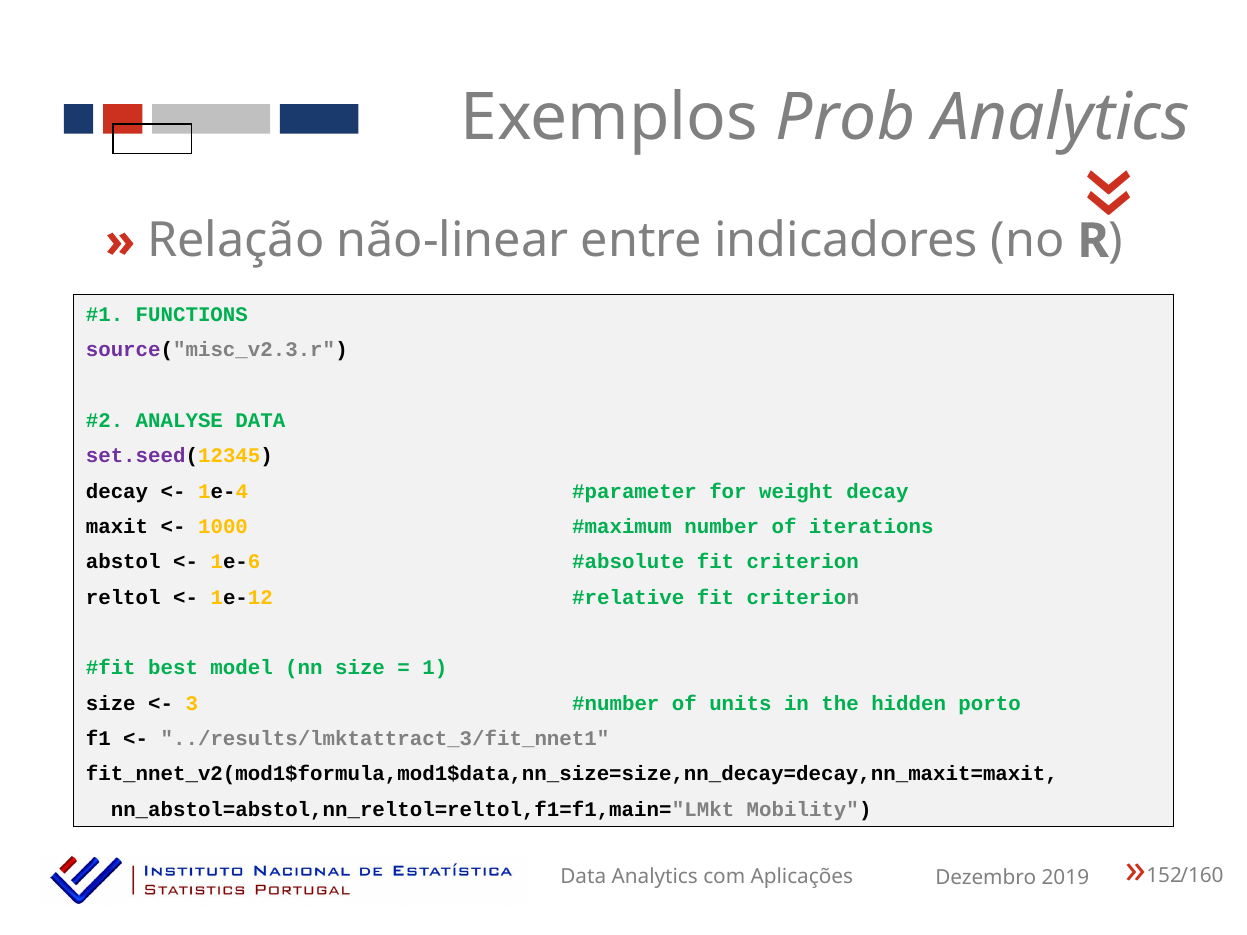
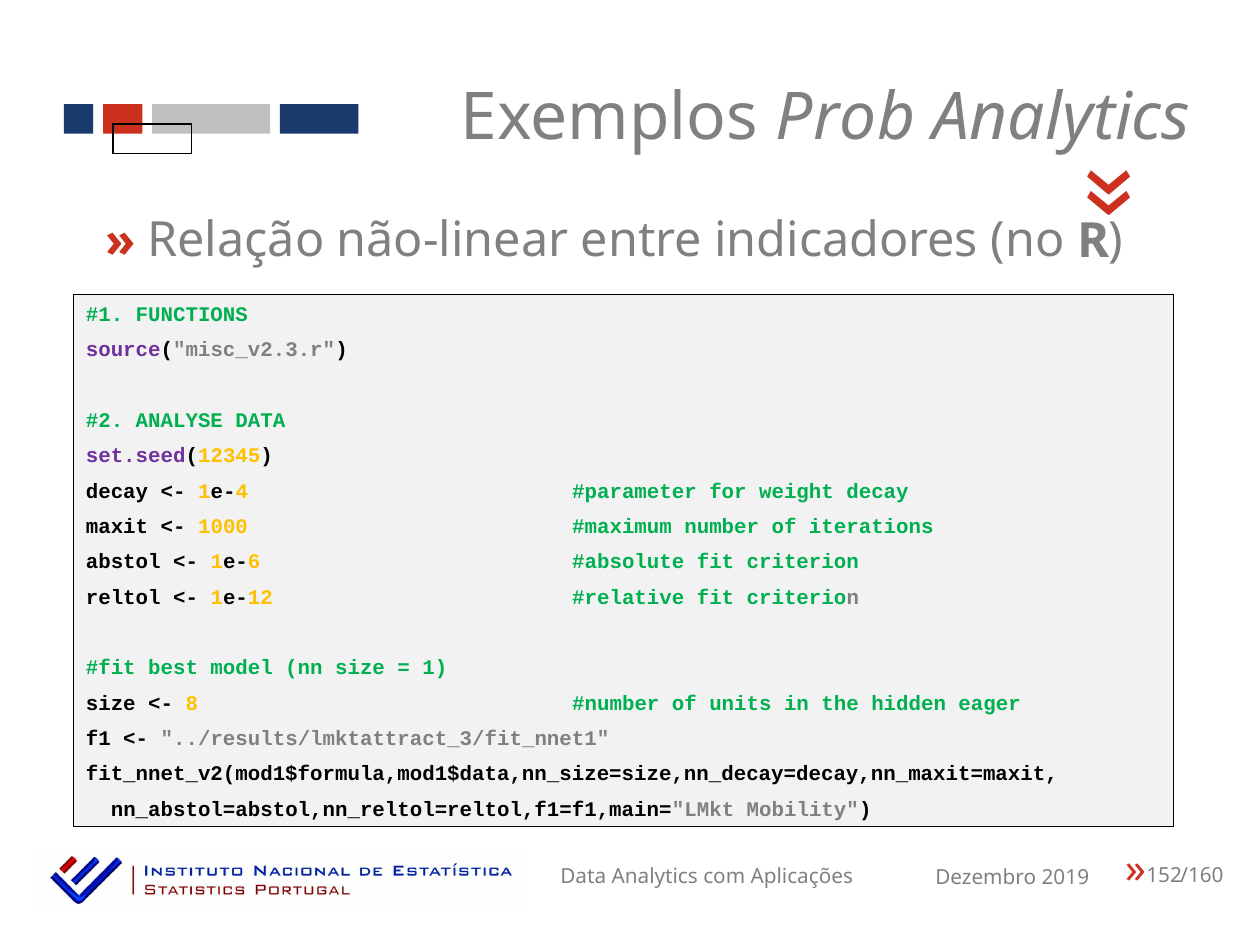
3: 3 -> 8
porto: porto -> eager
